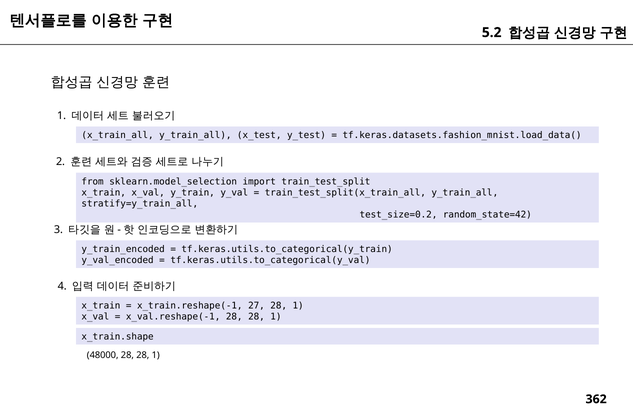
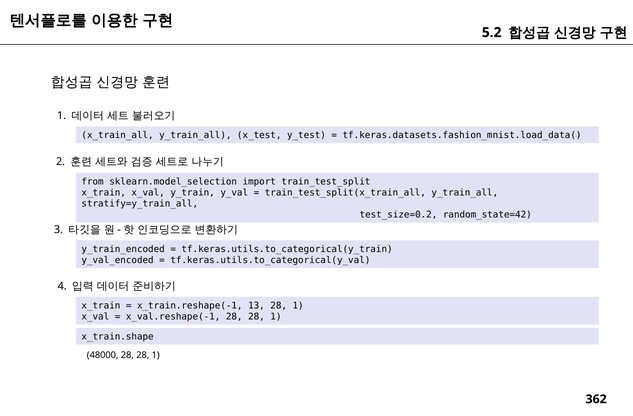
27: 27 -> 13
